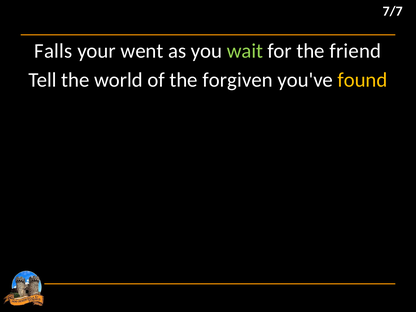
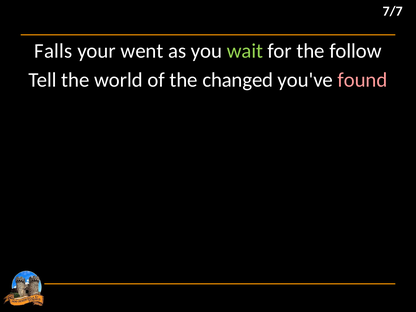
friend: friend -> follow
forgiven: forgiven -> changed
found colour: yellow -> pink
